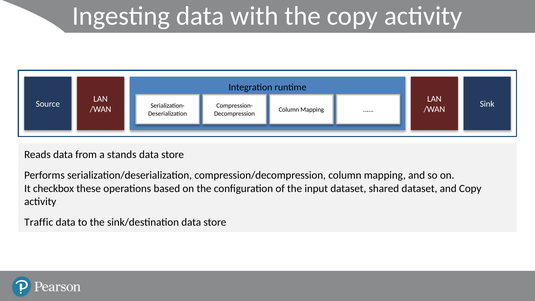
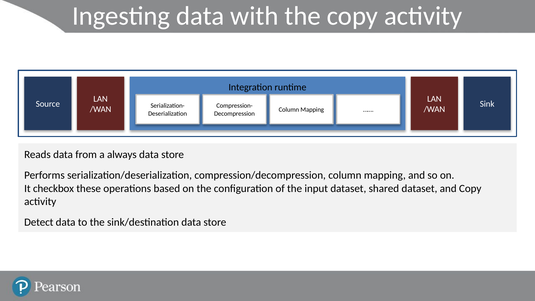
stands: stands -> always
Traffic: Traffic -> Detect
